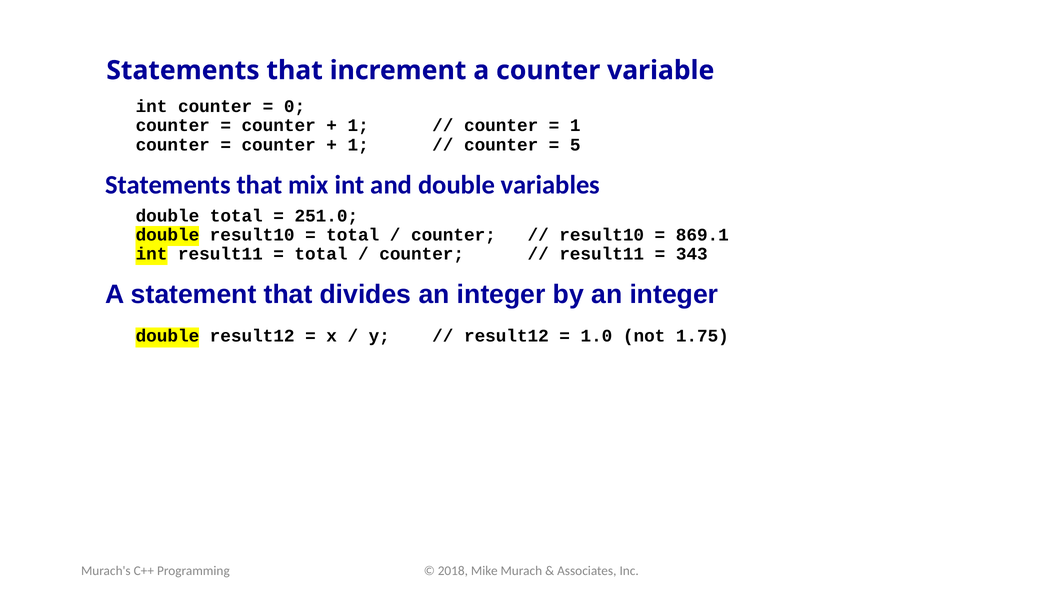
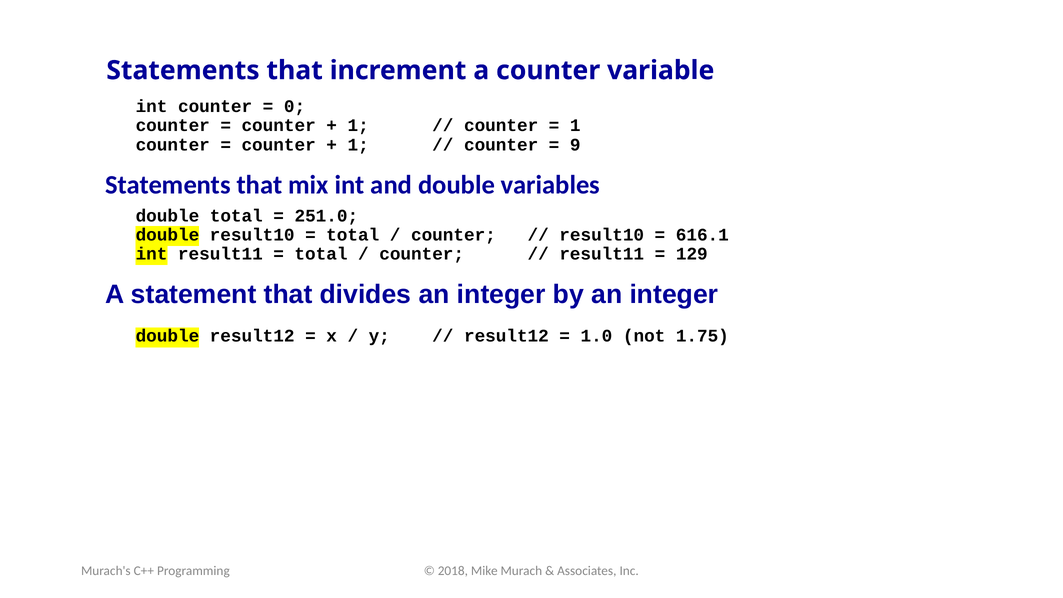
5: 5 -> 9
869.1: 869.1 -> 616.1
343: 343 -> 129
